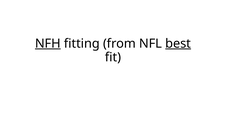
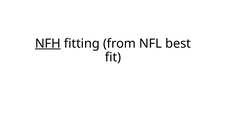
best underline: present -> none
